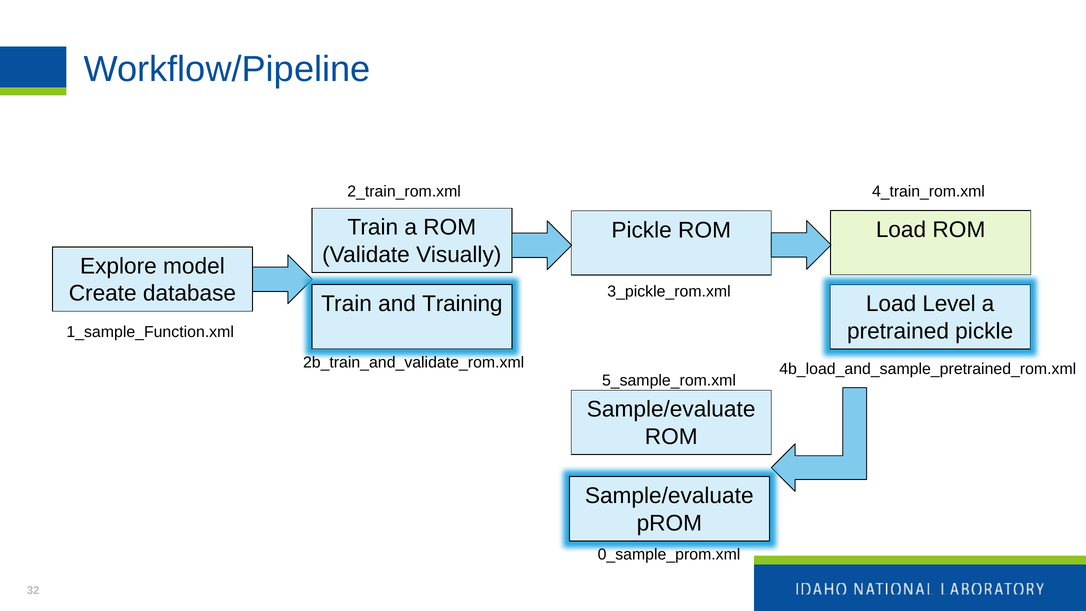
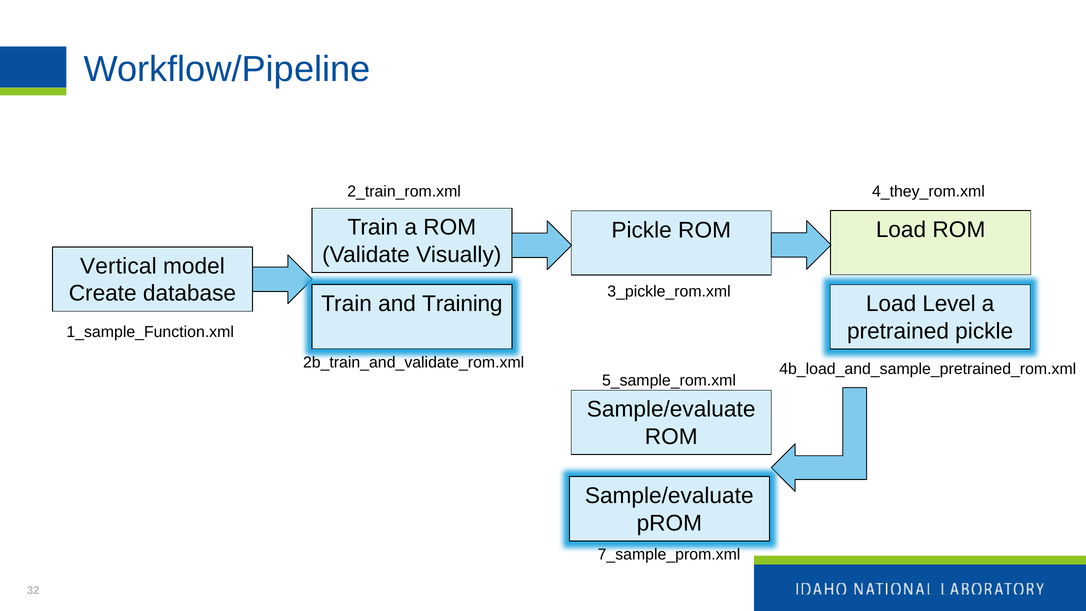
4_train_rom.xml: 4_train_rom.xml -> 4_they_rom.xml
Explore: Explore -> Vertical
0_sample_prom.xml: 0_sample_prom.xml -> 7_sample_prom.xml
